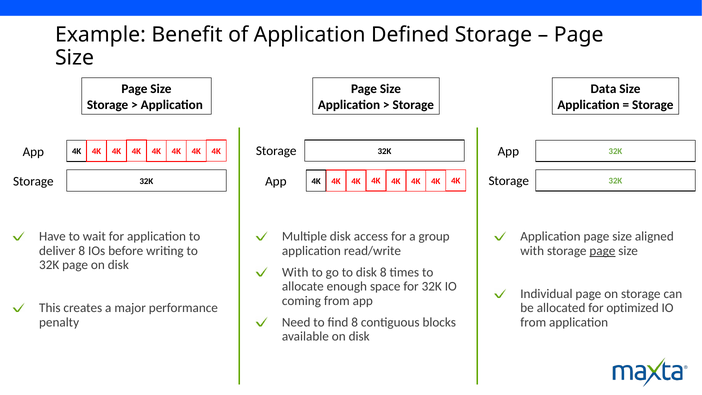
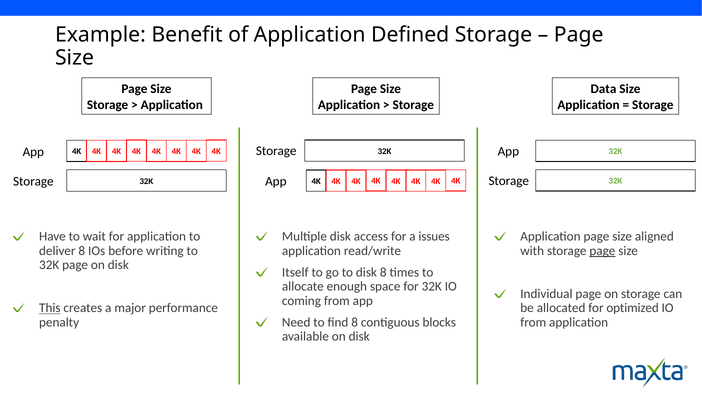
group: group -> issues
With at (295, 272): With -> Itself
This underline: none -> present
